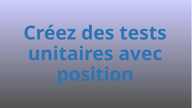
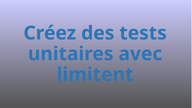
position: position -> limitent
